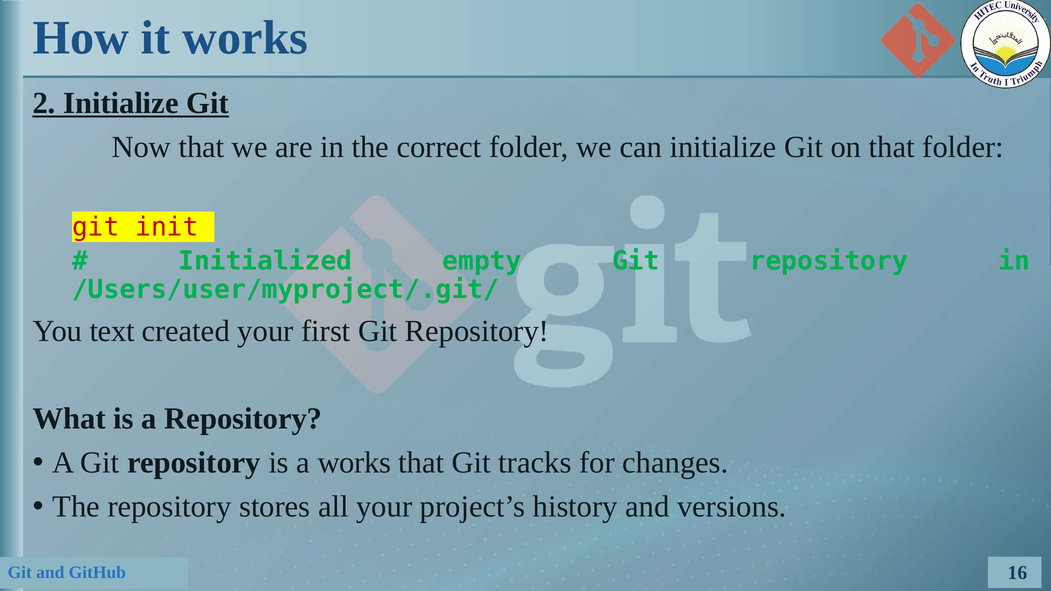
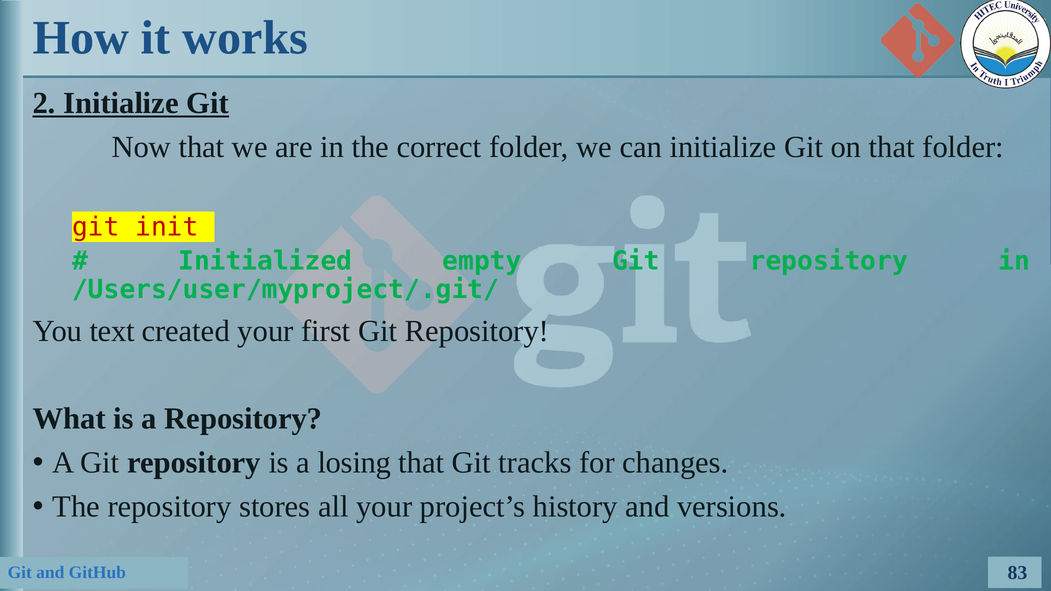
a works: works -> losing
16: 16 -> 83
